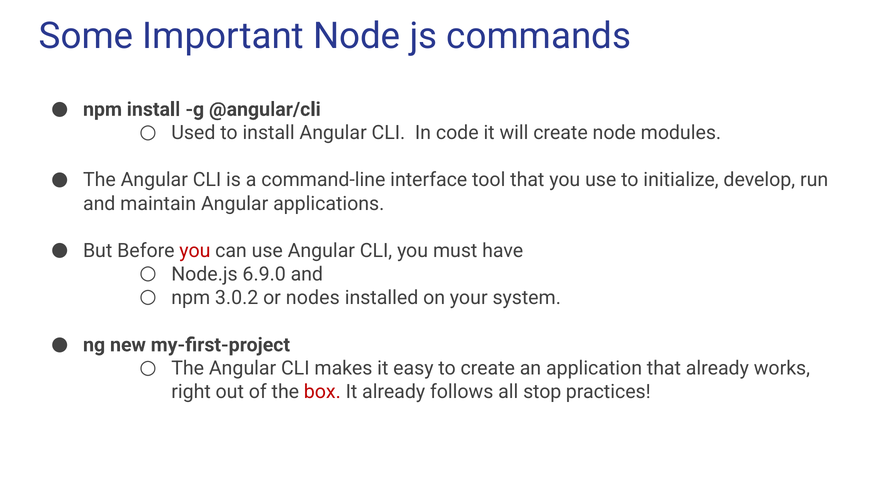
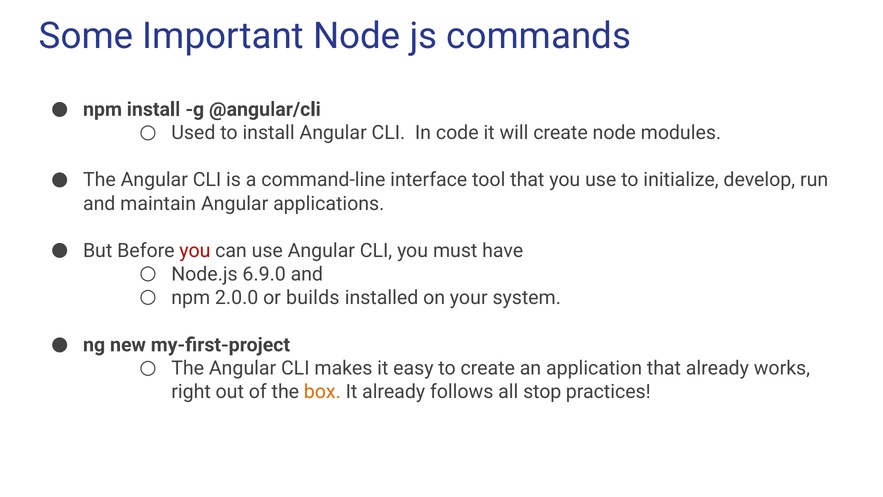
3.0.2: 3.0.2 -> 2.0.0
nodes: nodes -> builds
box colour: red -> orange
